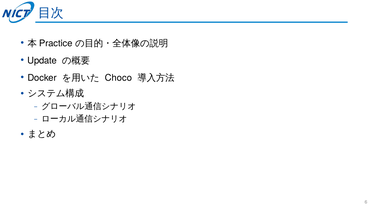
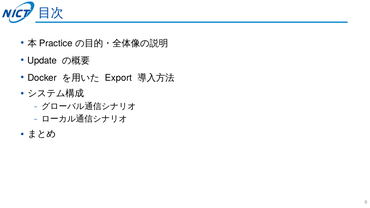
Choco: Choco -> Export
